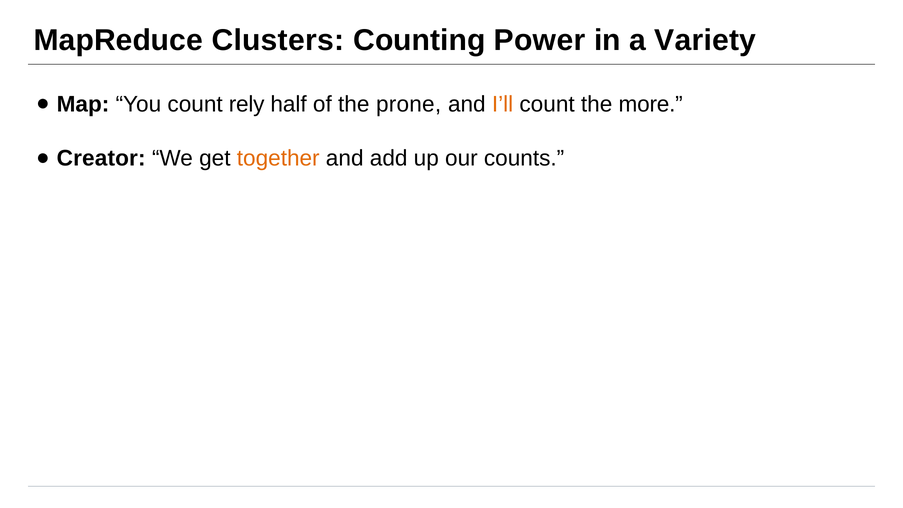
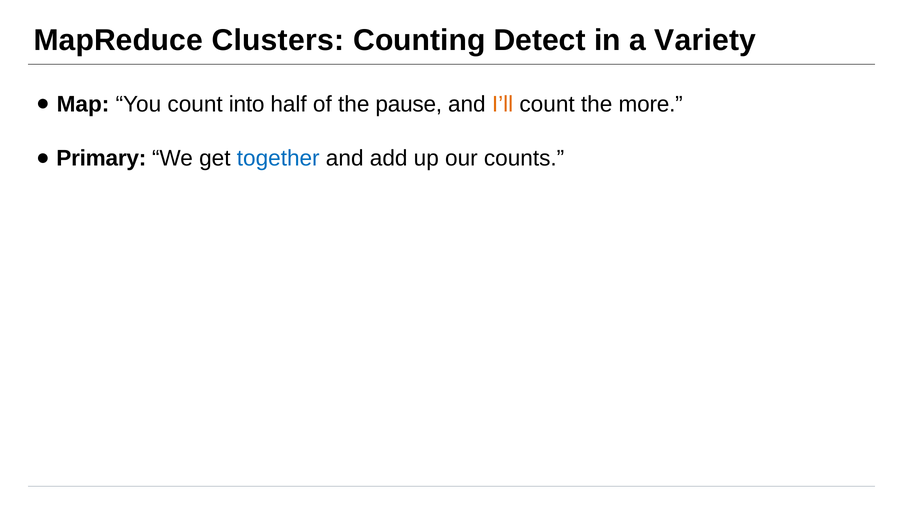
Power: Power -> Detect
rely: rely -> into
prone: prone -> pause
Creator: Creator -> Primary
together colour: orange -> blue
